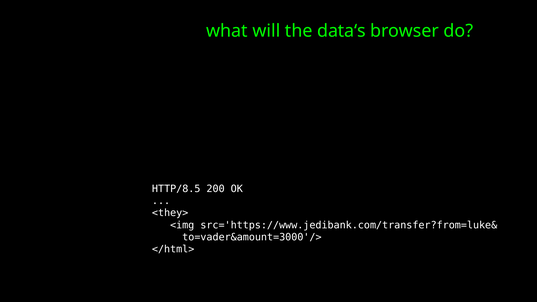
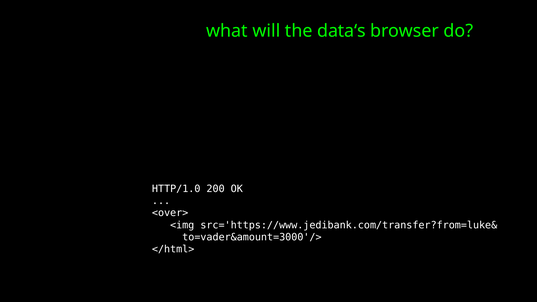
HTTP/8.5: HTTP/8.5 -> HTTP/1.0
<they>: <they> -> <over>
